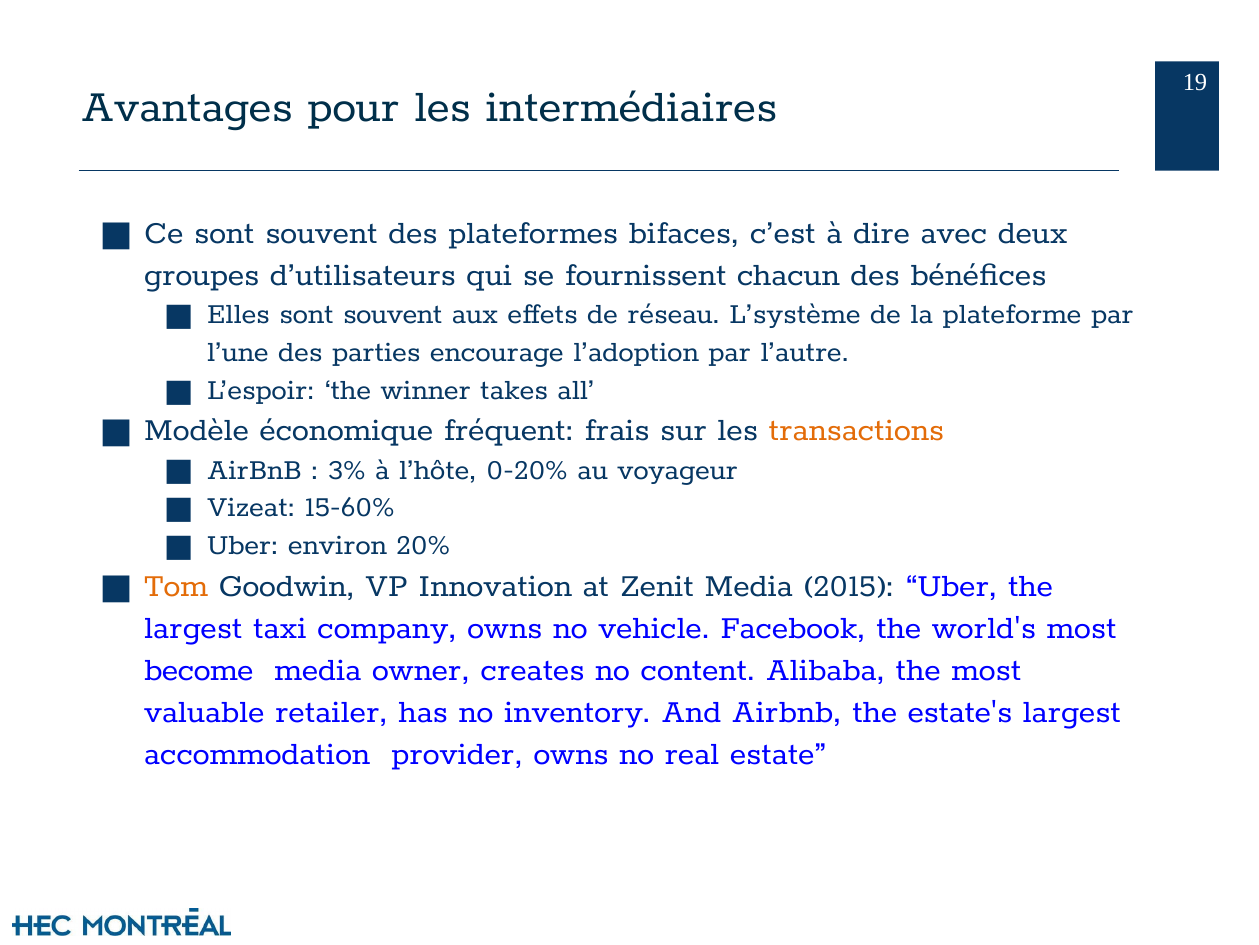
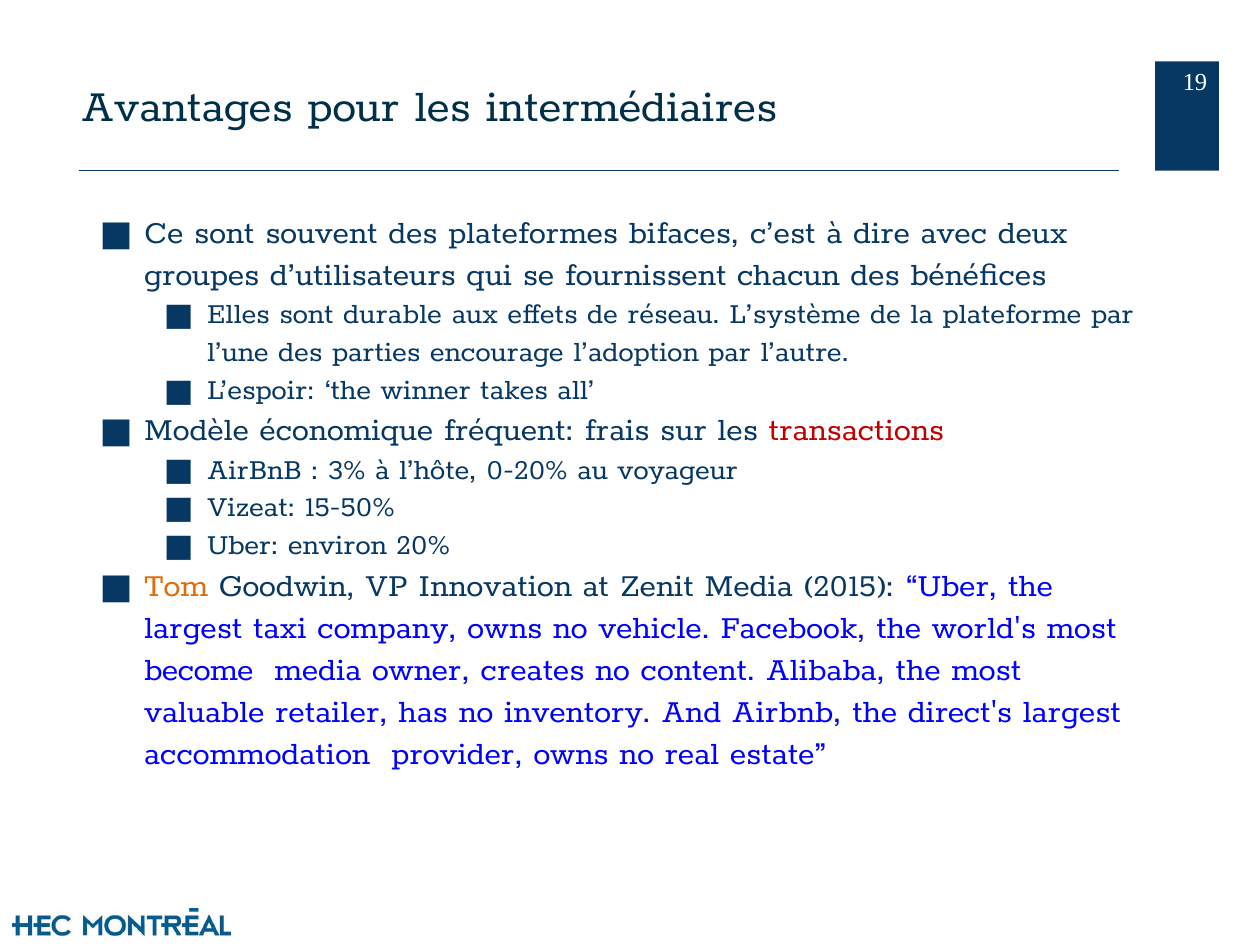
Elles sont souvent: souvent -> durable
transactions colour: orange -> red
15-60%: 15-60% -> 15-50%
estate's: estate's -> direct's
